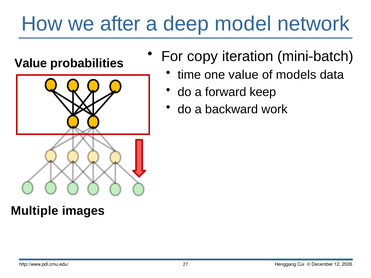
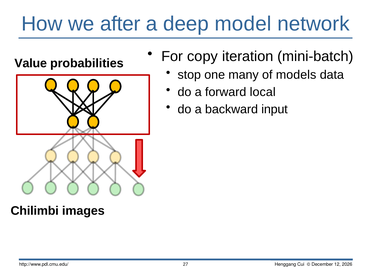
time: time -> stop
one value: value -> many
keep: keep -> local
work: work -> input
Multiple: Multiple -> Chilimbi
